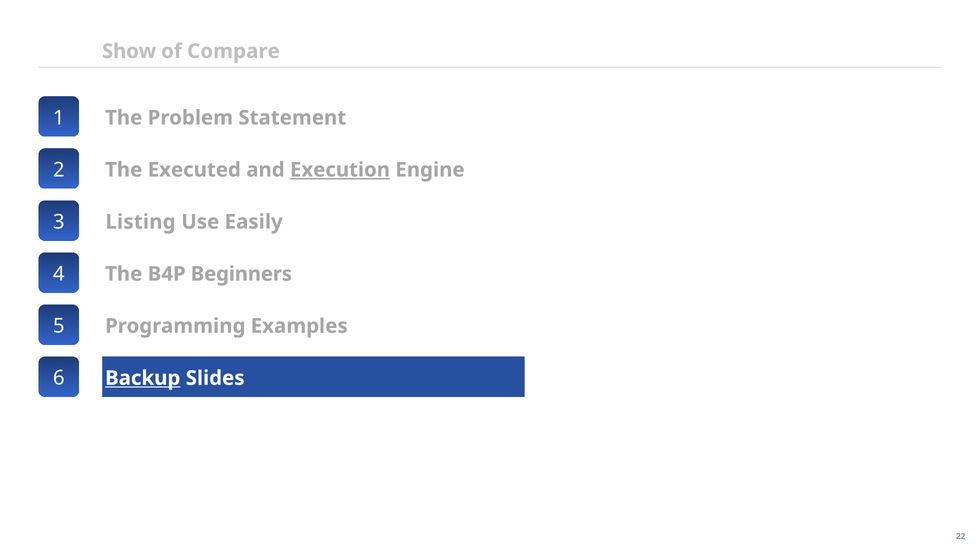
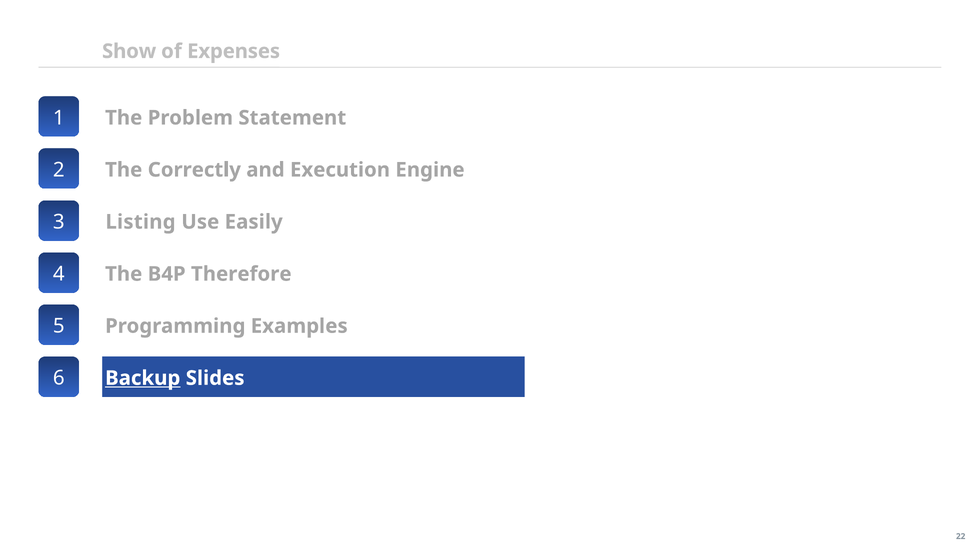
Compare: Compare -> Expenses
Executed: Executed -> Correctly
Execution underline: present -> none
Beginners: Beginners -> Therefore
